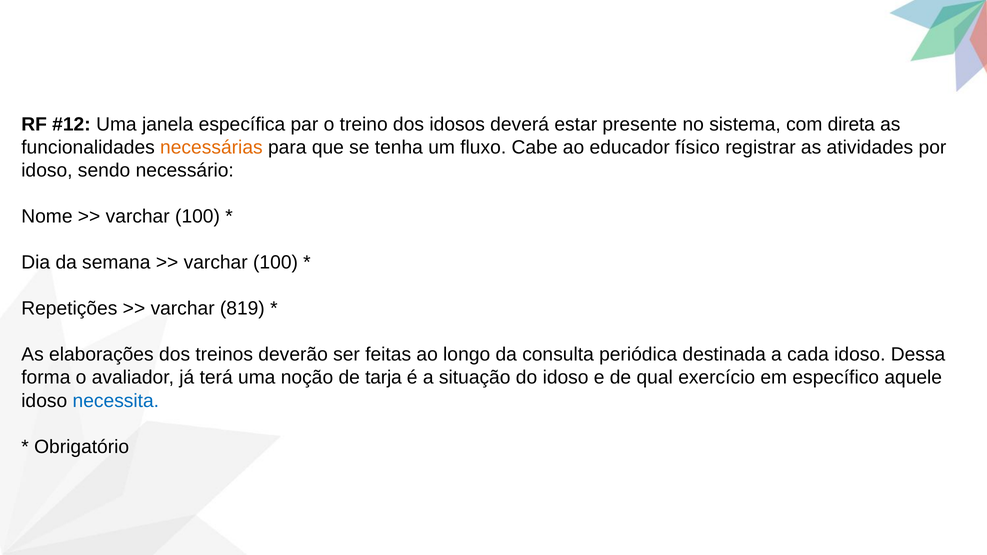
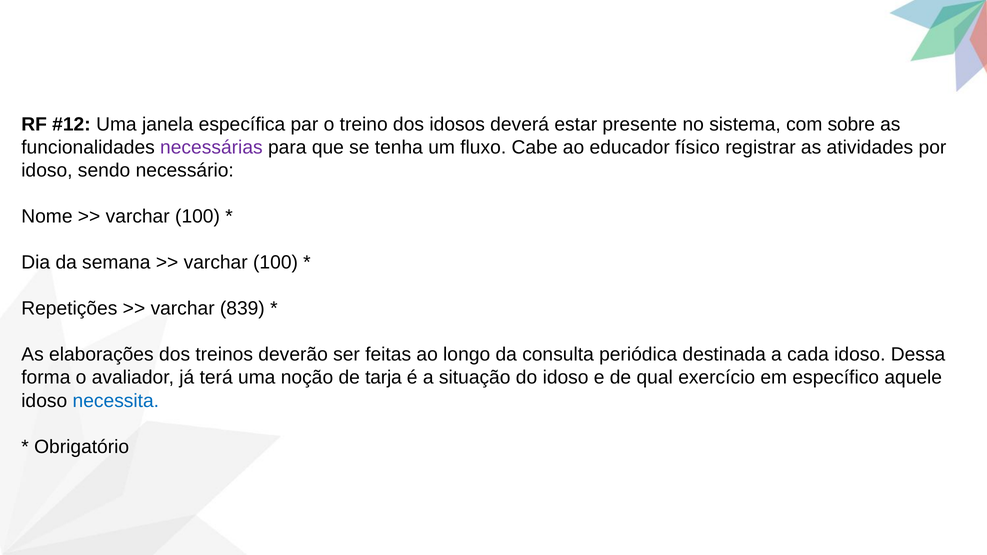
direta: direta -> sobre
necessárias colour: orange -> purple
819: 819 -> 839
